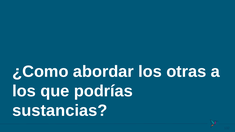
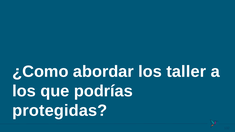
otras: otras -> taller
sustancias: sustancias -> protegidas
